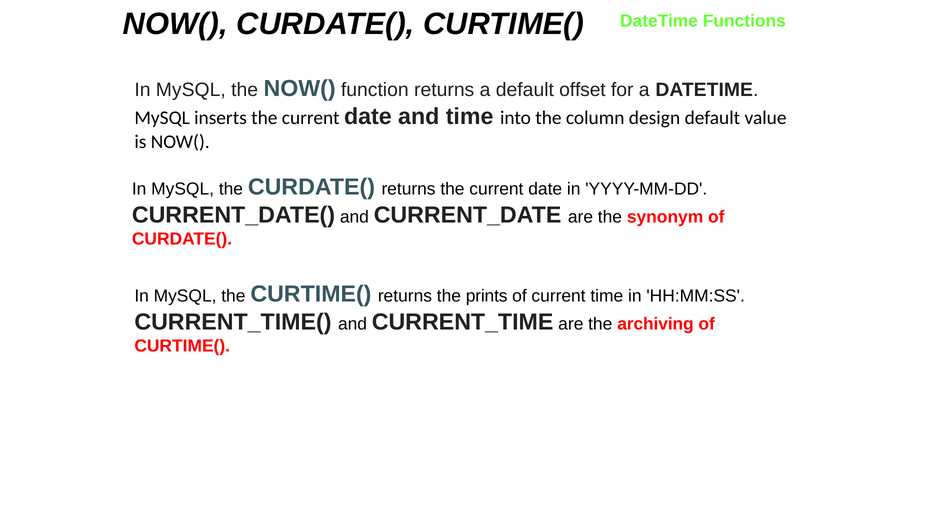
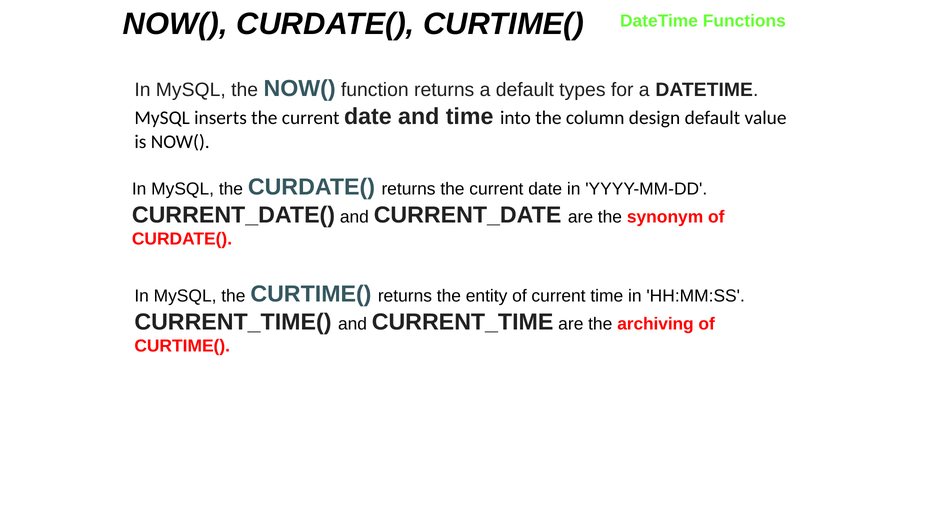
offset: offset -> types
prints: prints -> entity
